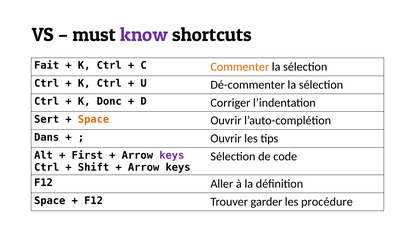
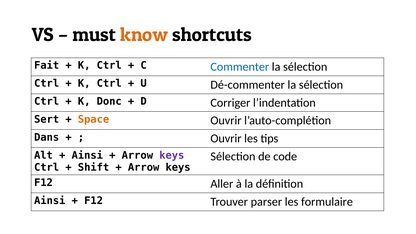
know colour: purple -> orange
Commenter colour: orange -> blue
First at (87, 155): First -> Ainsi
Space at (50, 201): Space -> Ainsi
garder: garder -> parser
procédure: procédure -> formulaire
